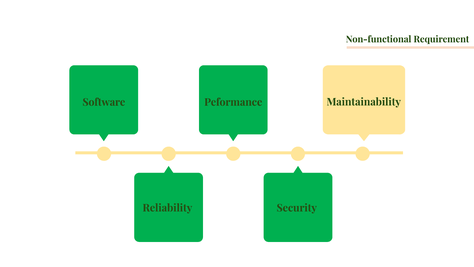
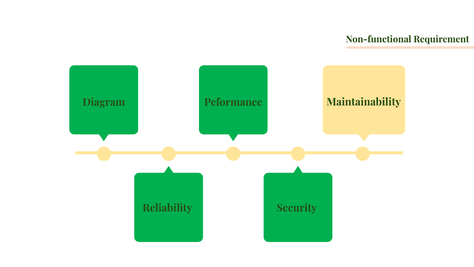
Software: Software -> Diagram
